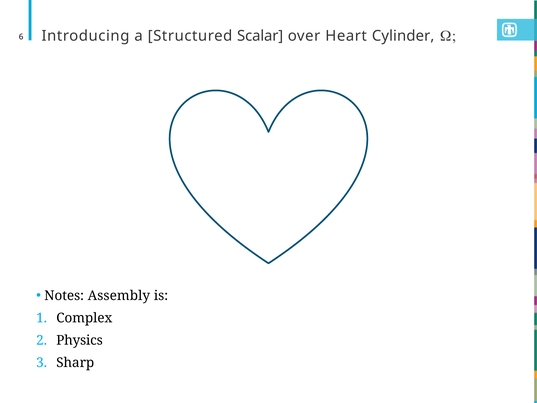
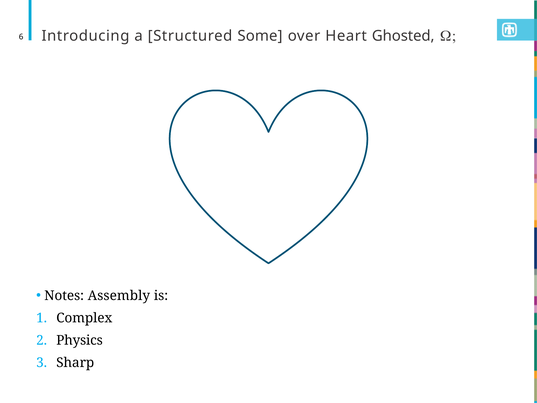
Scalar: Scalar -> Some
Cylinder: Cylinder -> Ghosted
